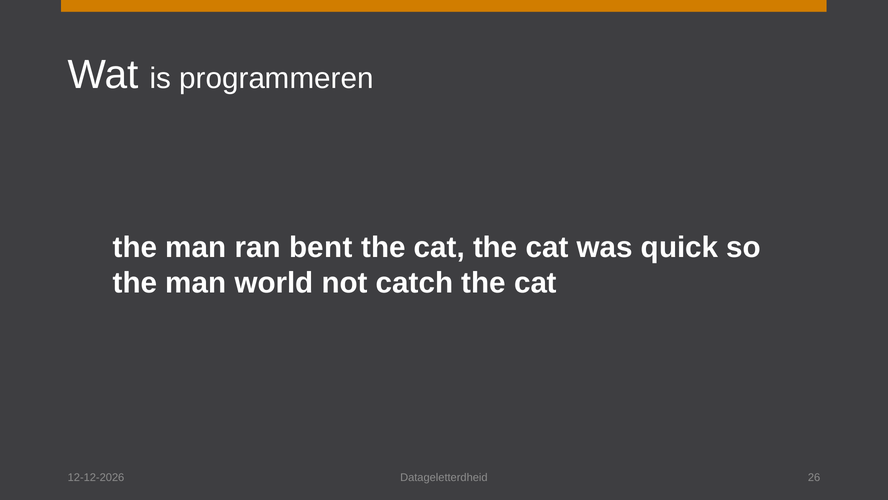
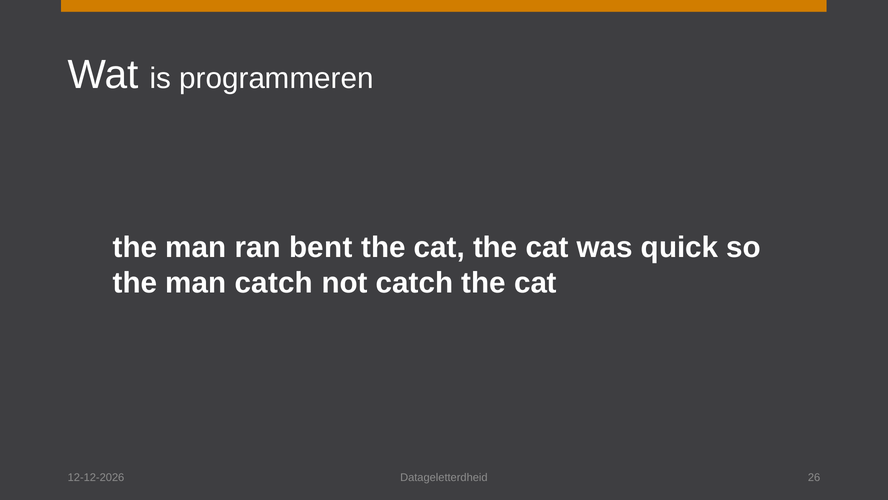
man world: world -> catch
